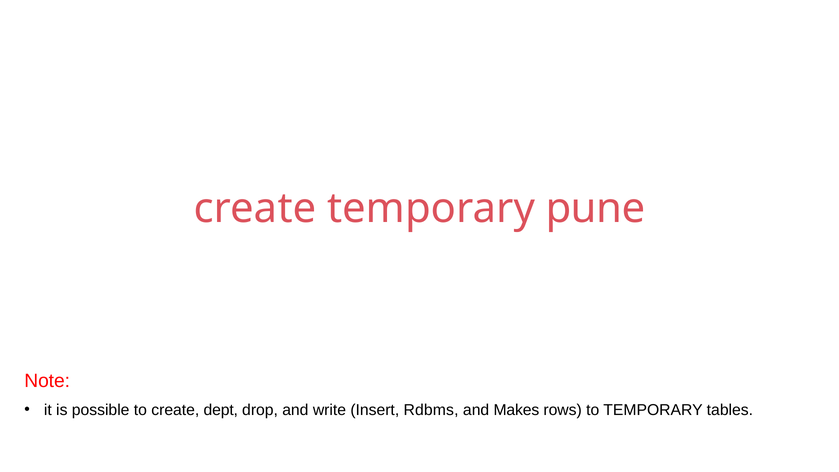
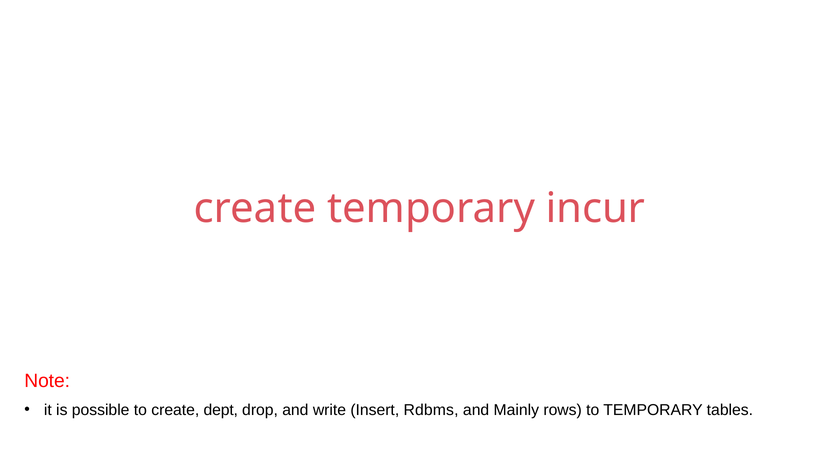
pune: pune -> incur
Makes: Makes -> Mainly
